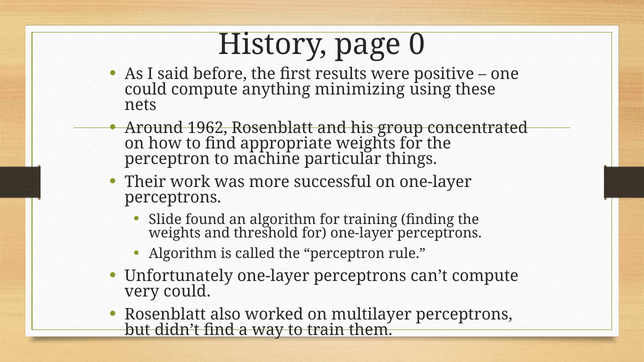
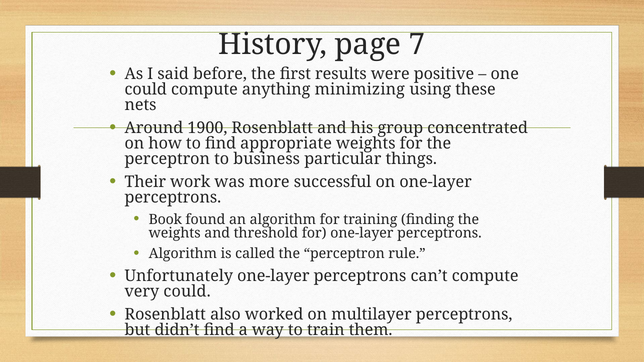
0: 0 -> 7
1962: 1962 -> 1900
machine: machine -> business
Slide: Slide -> Book
